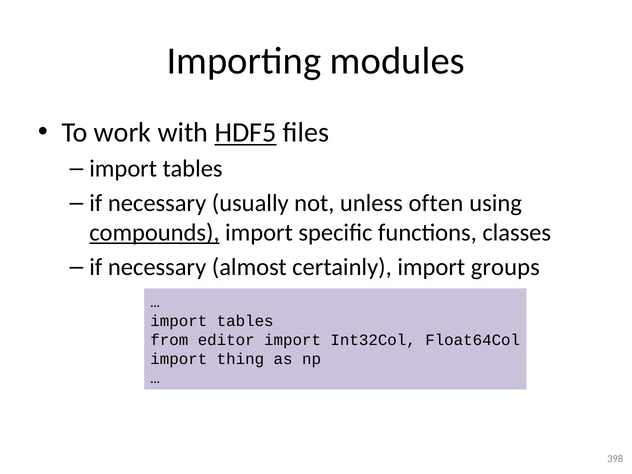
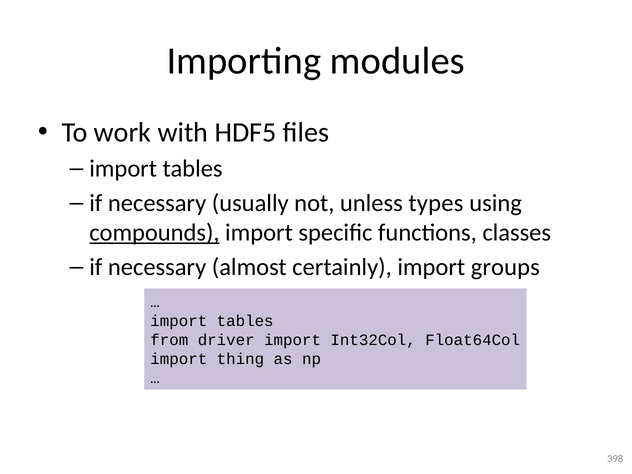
HDF5 underline: present -> none
often: often -> types
editor: editor -> driver
